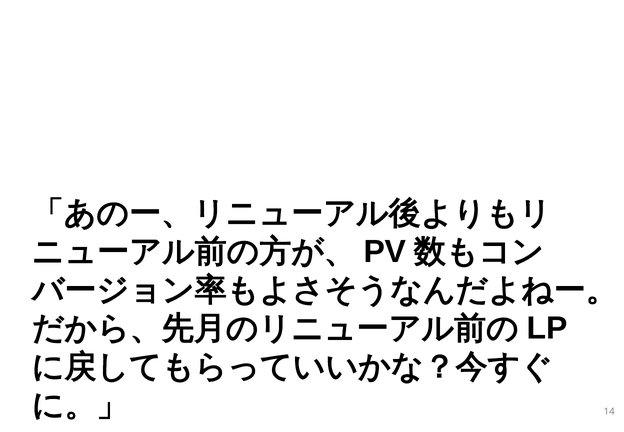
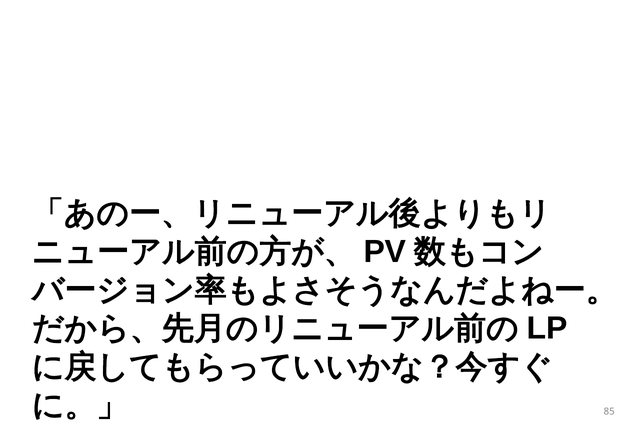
14: 14 -> 85
